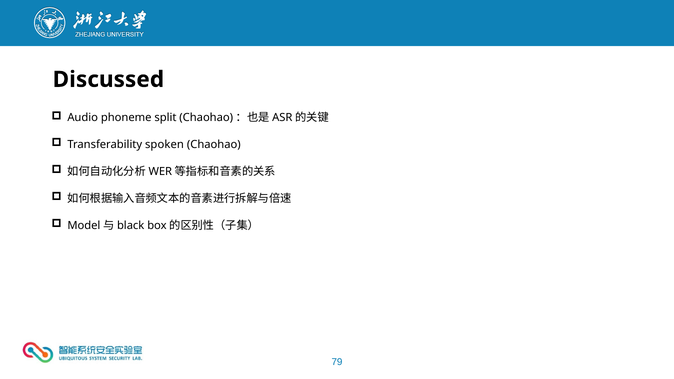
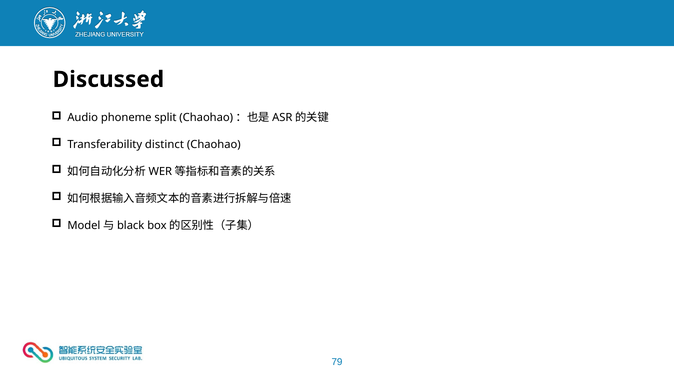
spoken: spoken -> distinct
